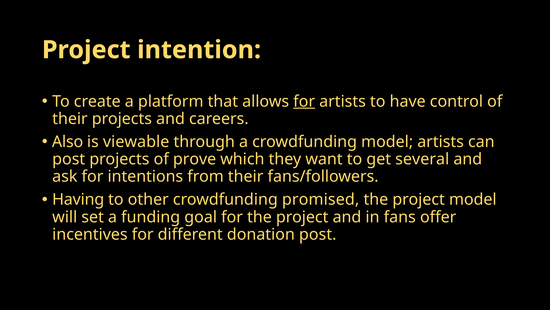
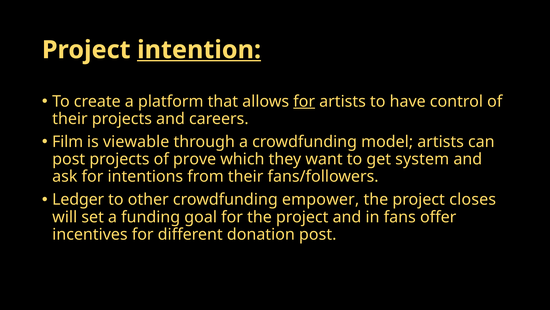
intention underline: none -> present
Also: Also -> Film
several: several -> system
Having: Having -> Ledger
promised: promised -> empower
project model: model -> closes
